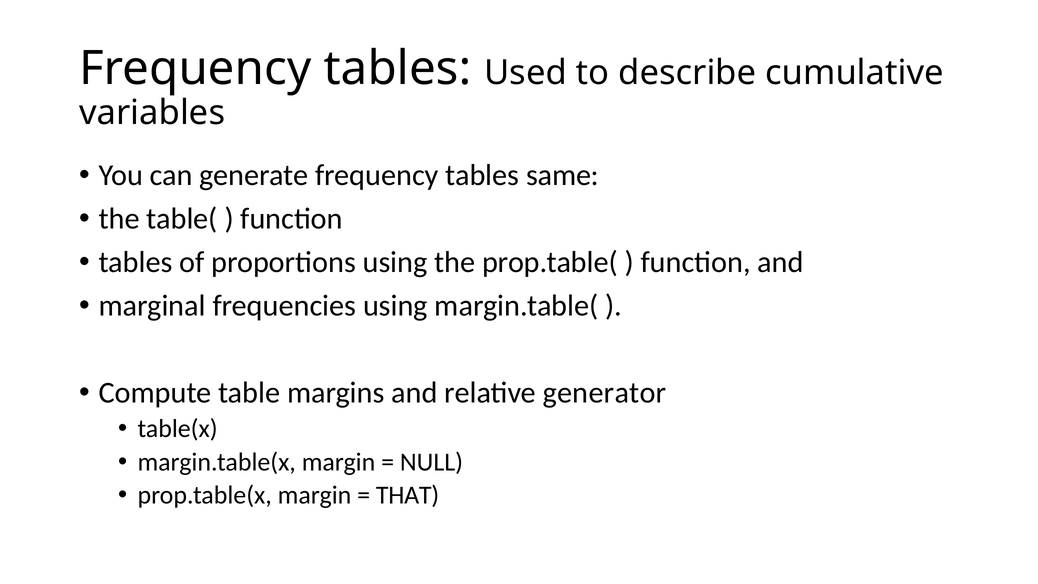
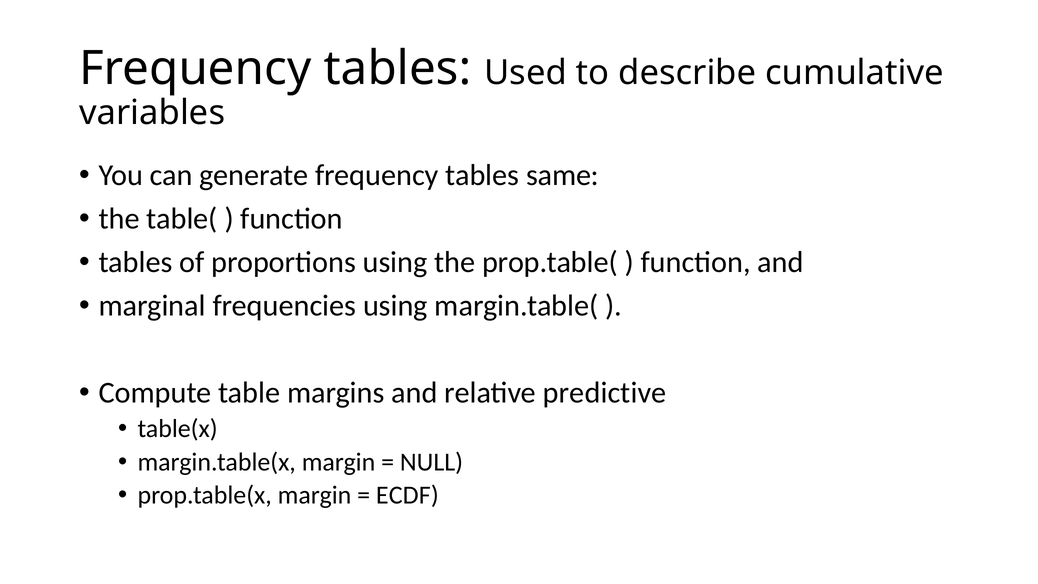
generator: generator -> predictive
THAT: THAT -> ECDF
